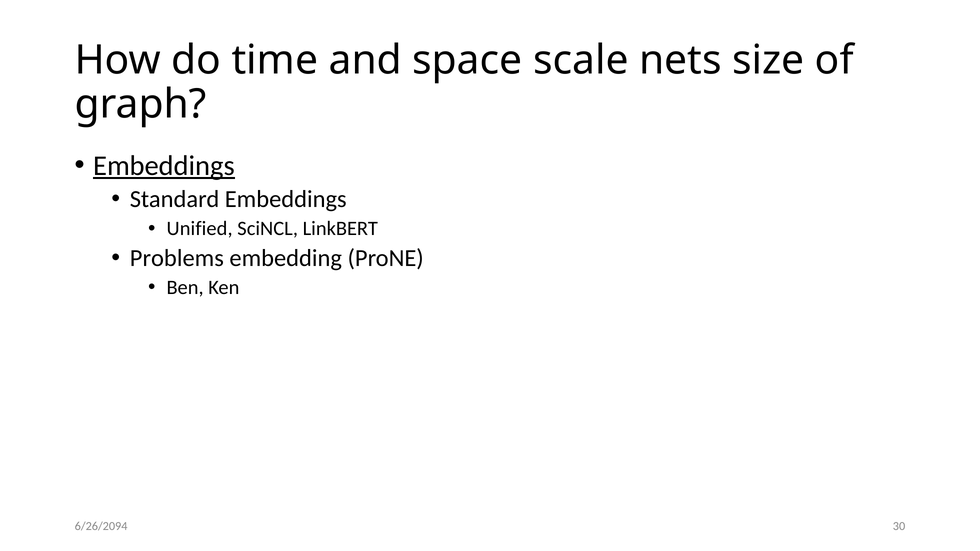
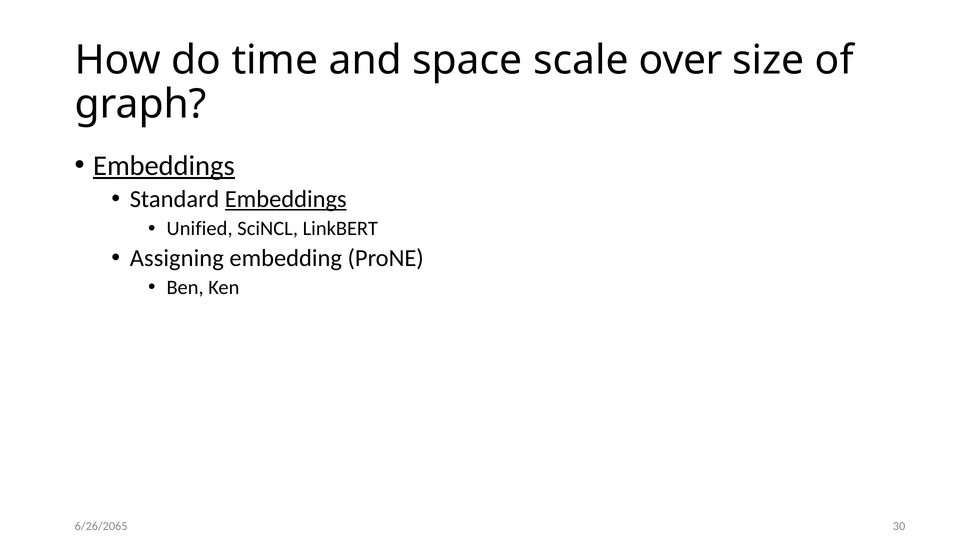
nets: nets -> over
Embeddings at (286, 199) underline: none -> present
Problems: Problems -> Assigning
6/26/2094: 6/26/2094 -> 6/26/2065
